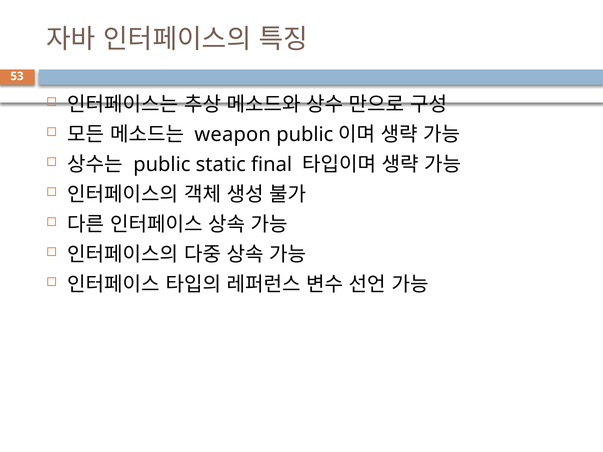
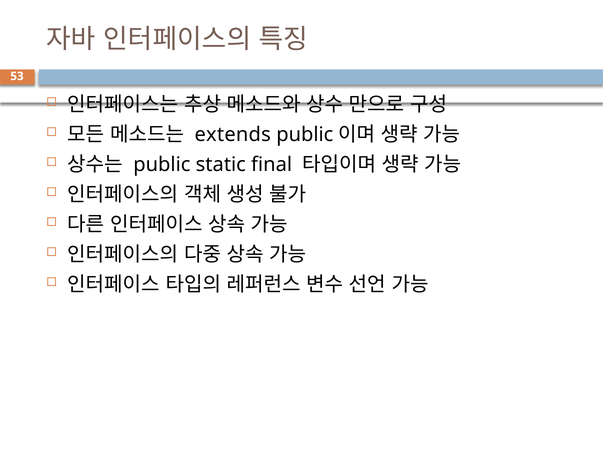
weapon: weapon -> extends
